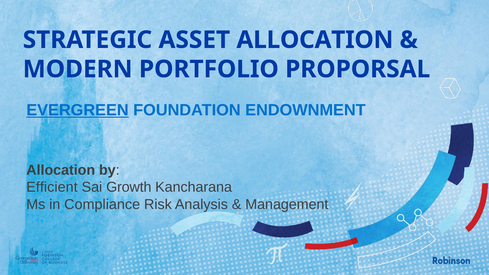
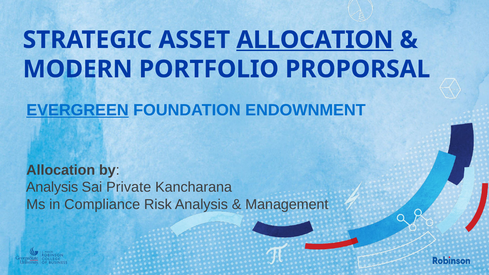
ALLOCATION at (315, 40) underline: none -> present
Efficient at (52, 187): Efficient -> Analysis
Growth: Growth -> Private
